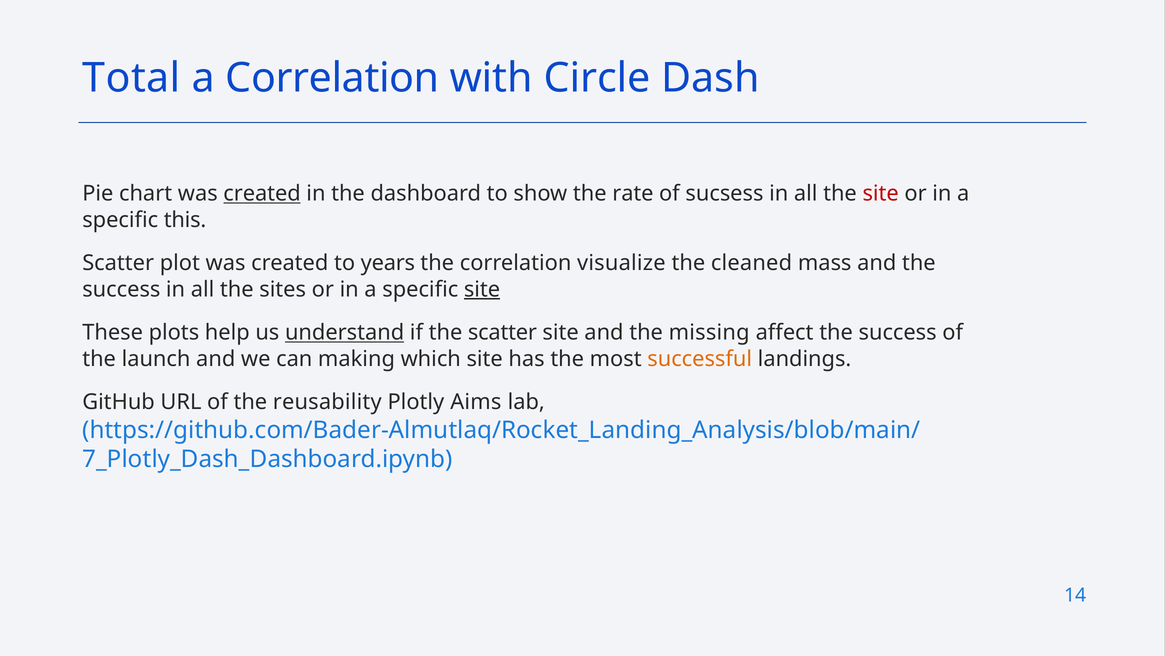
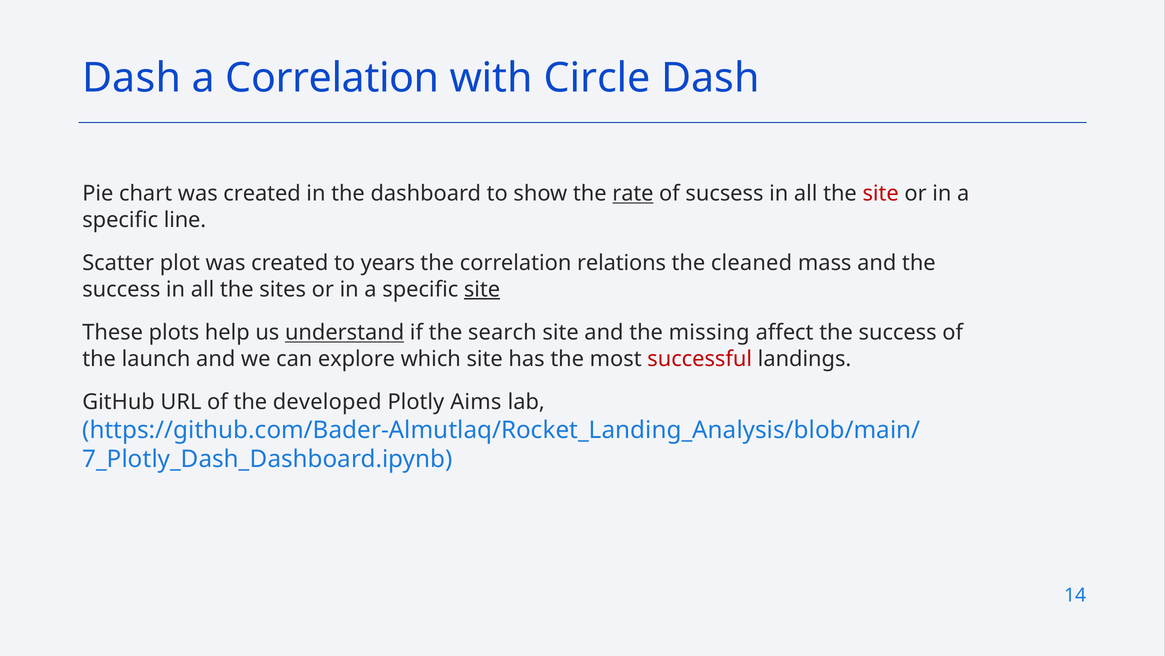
Total at (131, 78): Total -> Dash
created at (262, 193) underline: present -> none
rate underline: none -> present
this: this -> line
visualize: visualize -> relations
the scatter: scatter -> search
making: making -> explore
successful colour: orange -> red
reusability: reusability -> developed
